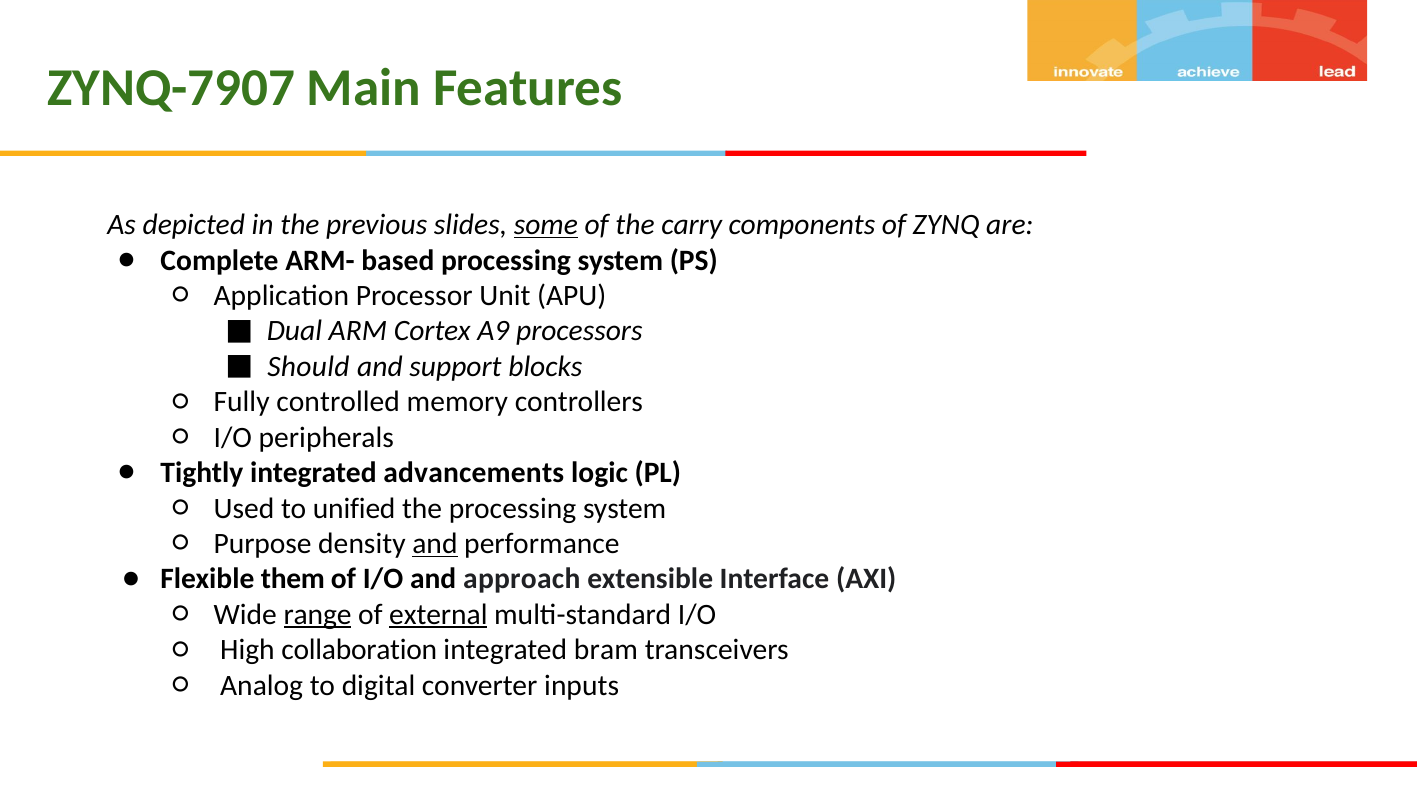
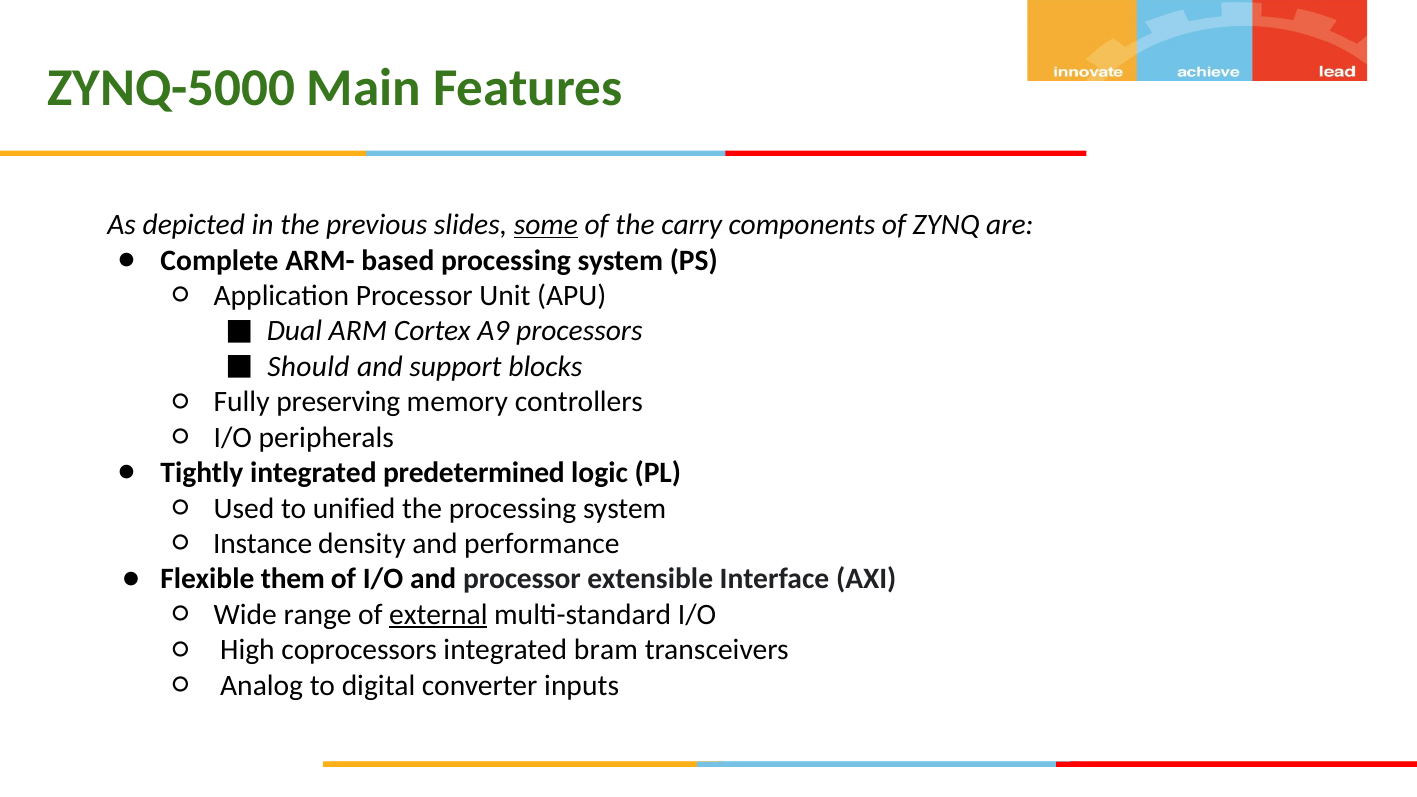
ZYNQ-7907: ZYNQ-7907 -> ZYNQ-5000
controlled: controlled -> preserving
advancements: advancements -> predetermined
Purpose: Purpose -> Instance
and at (435, 544) underline: present -> none
and approach: approach -> processor
range underline: present -> none
collaboration: collaboration -> coprocessors
